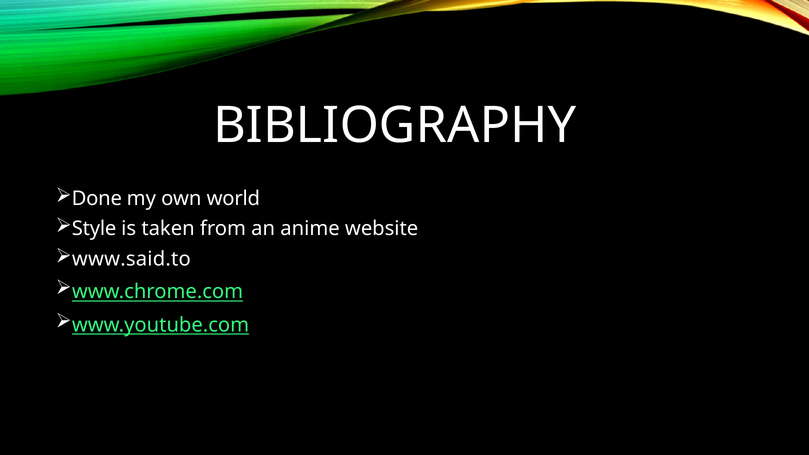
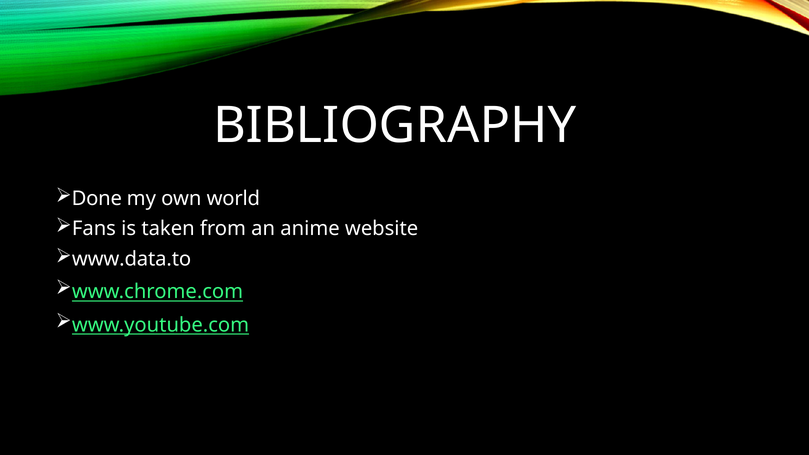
Style: Style -> Fans
www.said.to: www.said.to -> www.data.to
